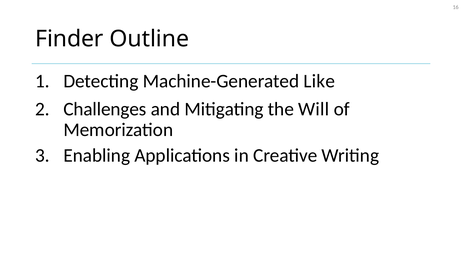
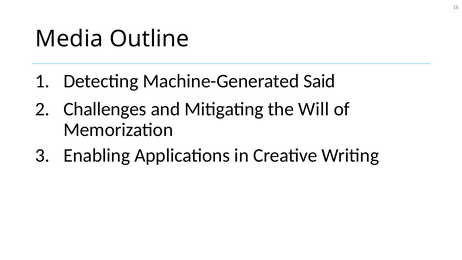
Finder: Finder -> Media
Like: Like -> Said
